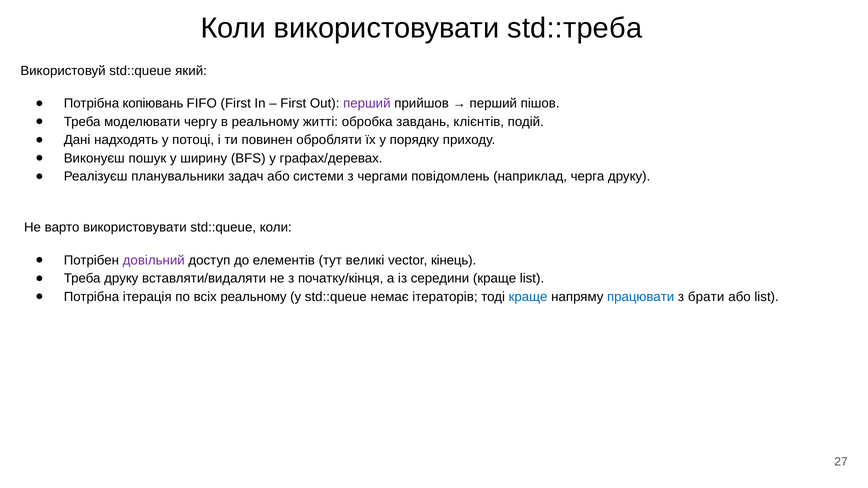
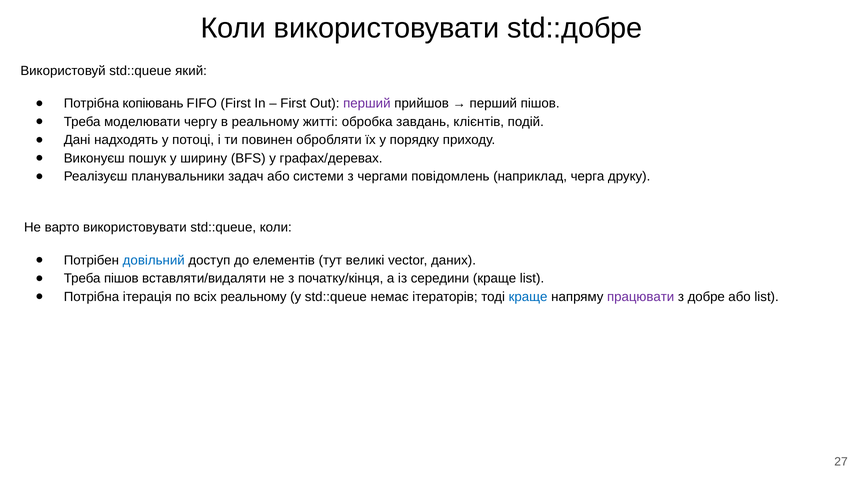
std::треба: std::треба -> std::добре
довільний colour: purple -> blue
кінець: кінець -> даних
Треба друку: друку -> пішов
працювати colour: blue -> purple
брати: брати -> добре
